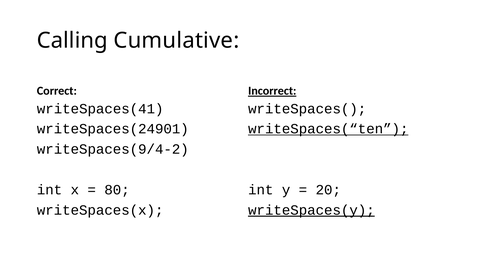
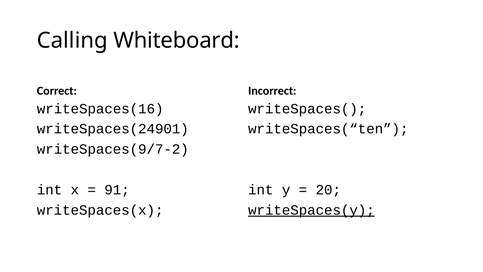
Cumulative: Cumulative -> Whiteboard
Incorrect underline: present -> none
writeSpaces(41: writeSpaces(41 -> writeSpaces(16
writeSpaces(“ten underline: present -> none
writeSpaces(9/4-2: writeSpaces(9/4-2 -> writeSpaces(9/7-2
80: 80 -> 91
